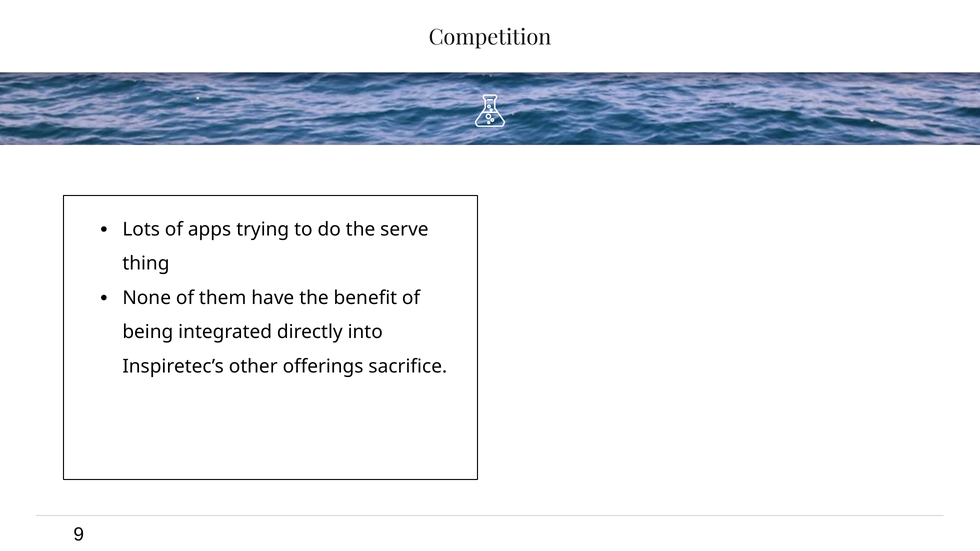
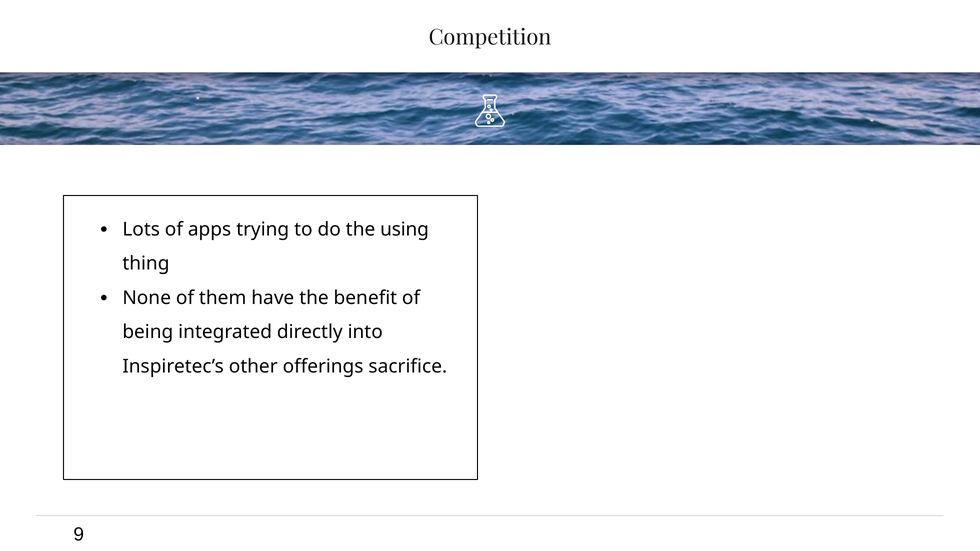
serve: serve -> using
